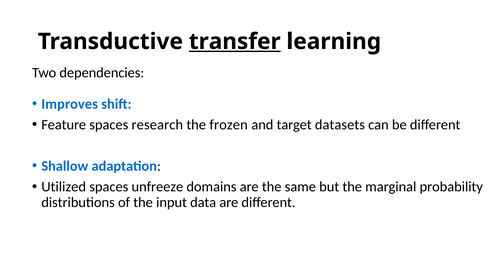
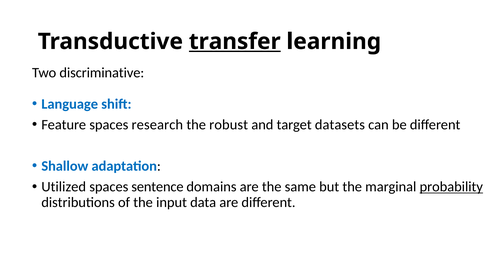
dependencies: dependencies -> discriminative
Improves: Improves -> Language
frozen: frozen -> robust
unfreeze: unfreeze -> sentence
probability underline: none -> present
